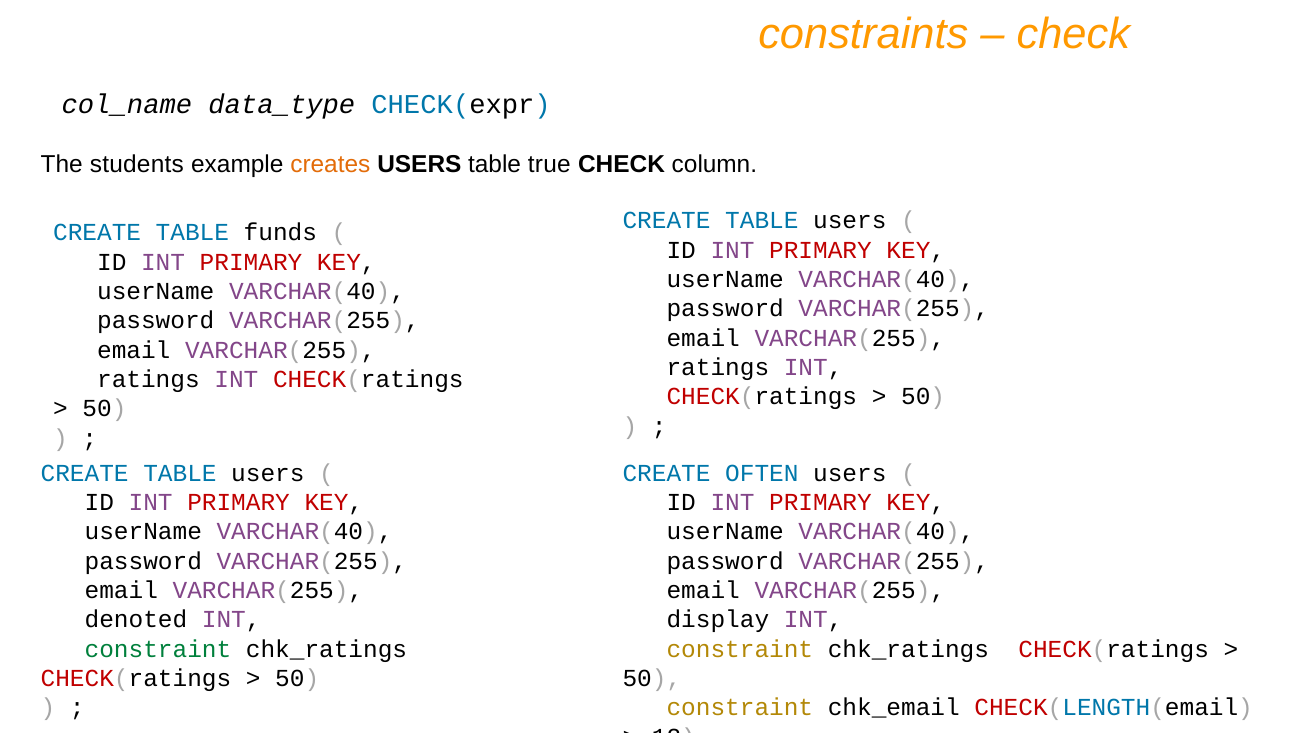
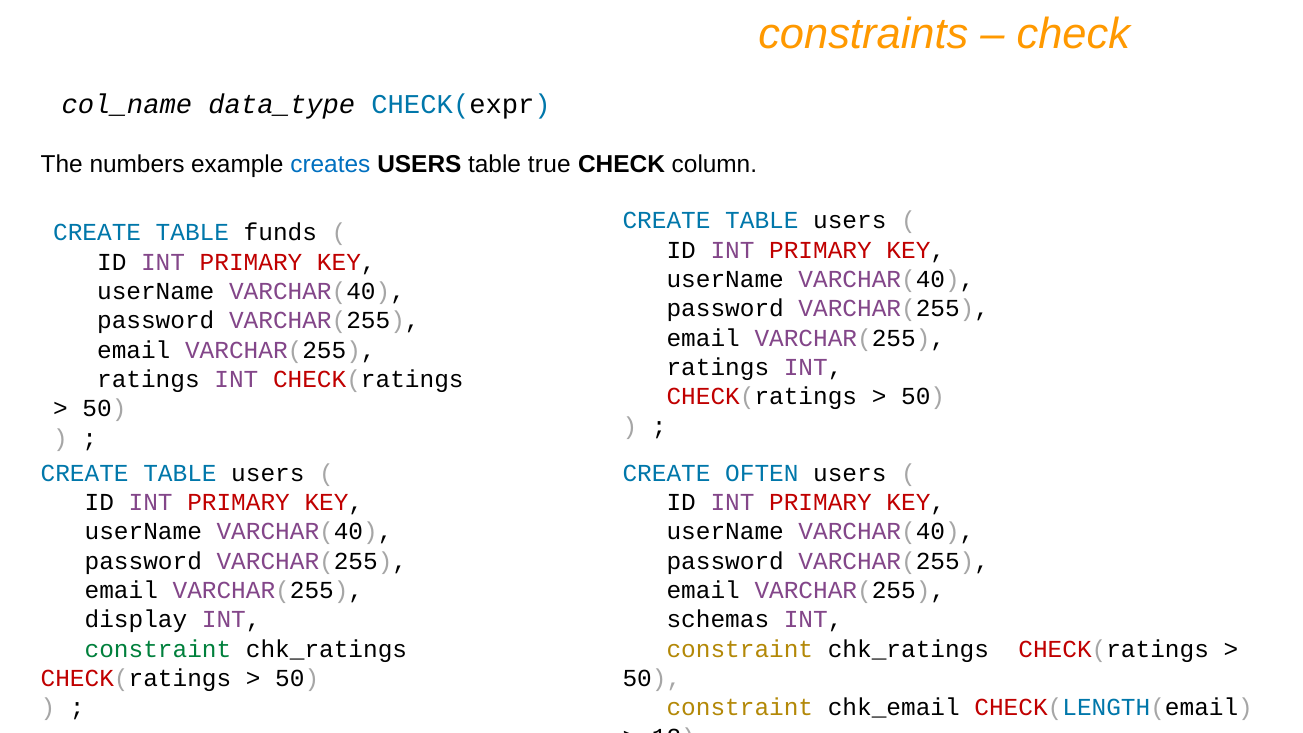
students: students -> numbers
creates colour: orange -> blue
denoted: denoted -> display
display: display -> schemas
